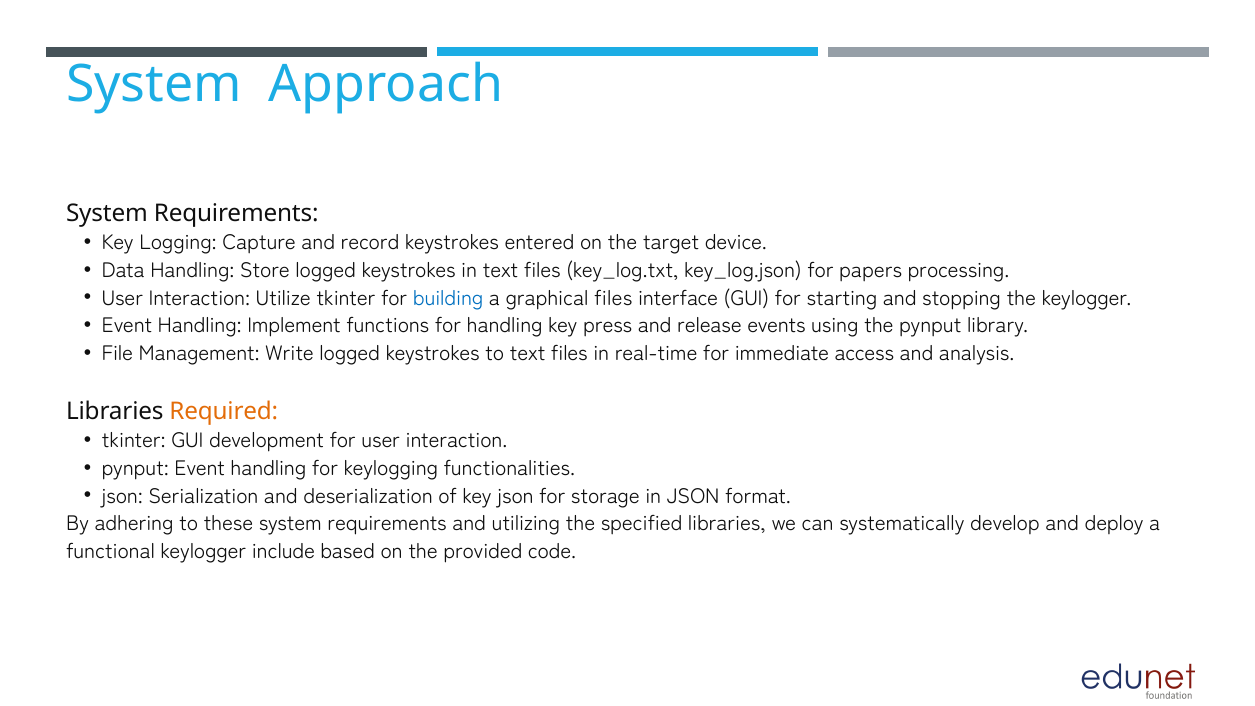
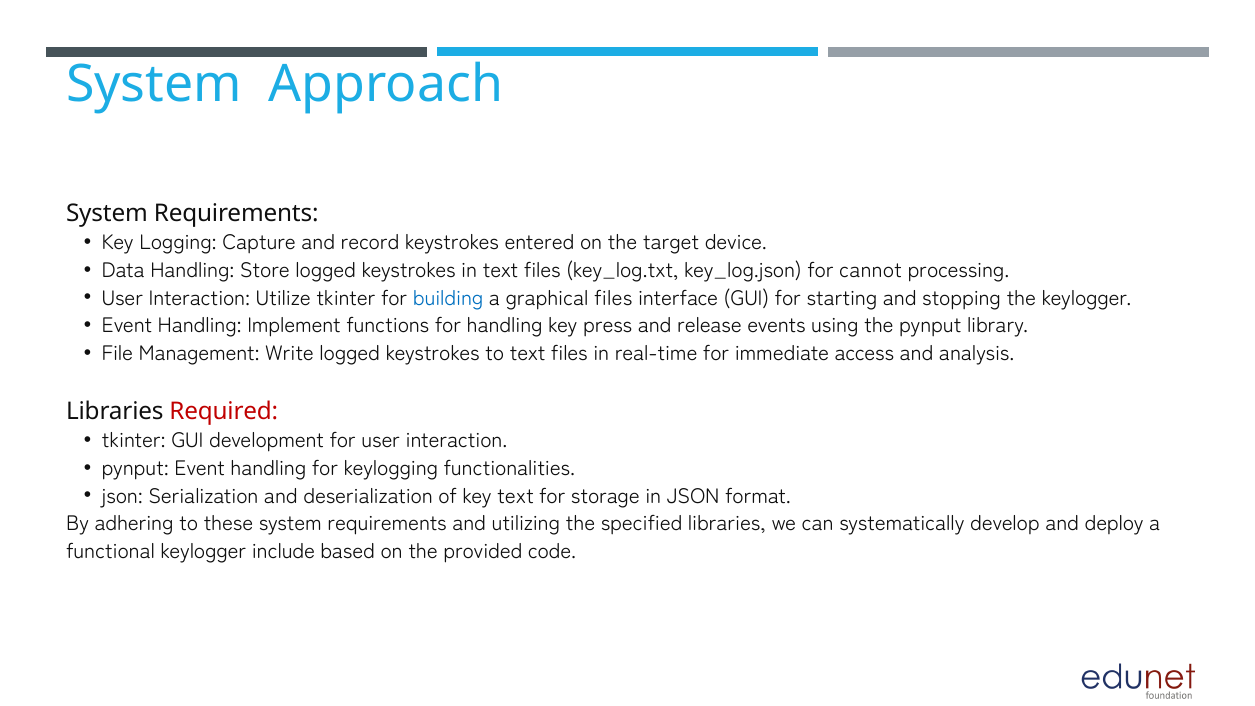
papers: papers -> cannot
Required colour: orange -> red
key json: json -> text
